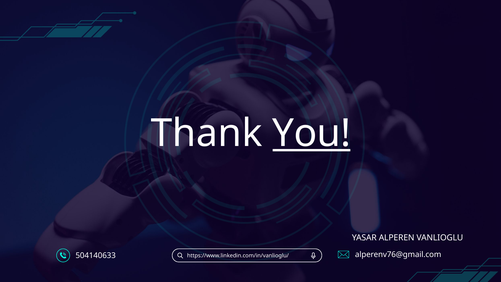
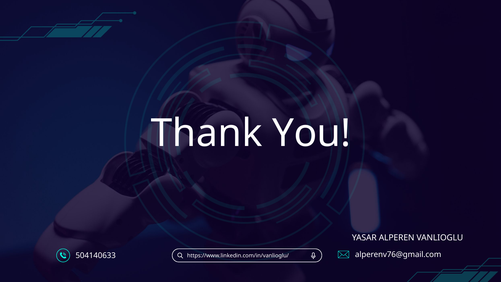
You underline: present -> none
